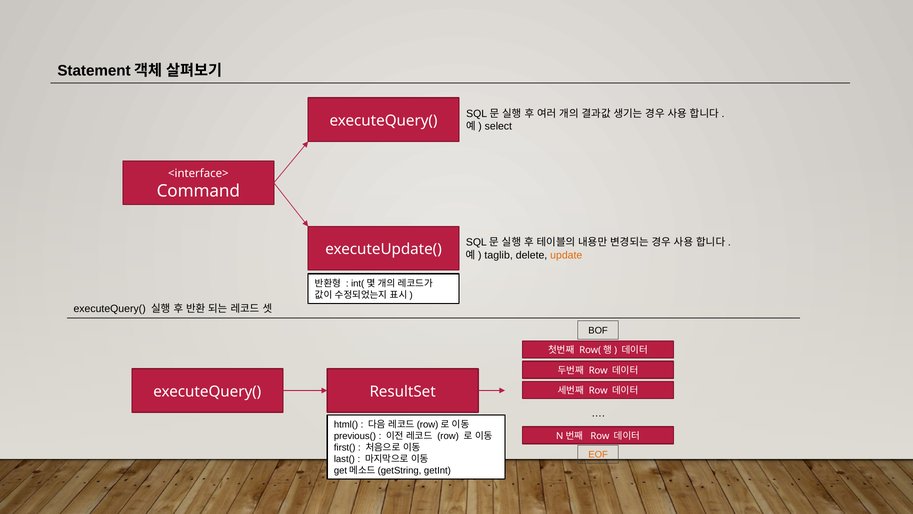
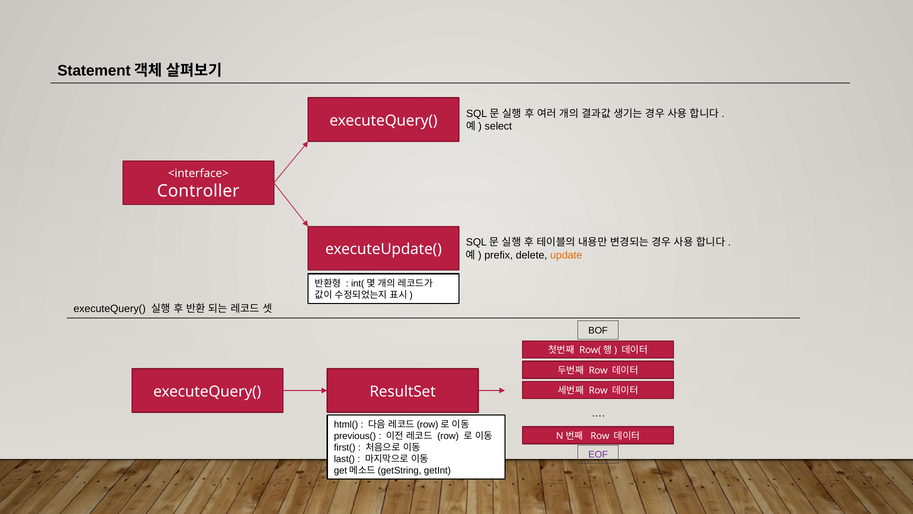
Command: Command -> Controller
taglib: taglib -> prefix
EOF colour: orange -> purple
